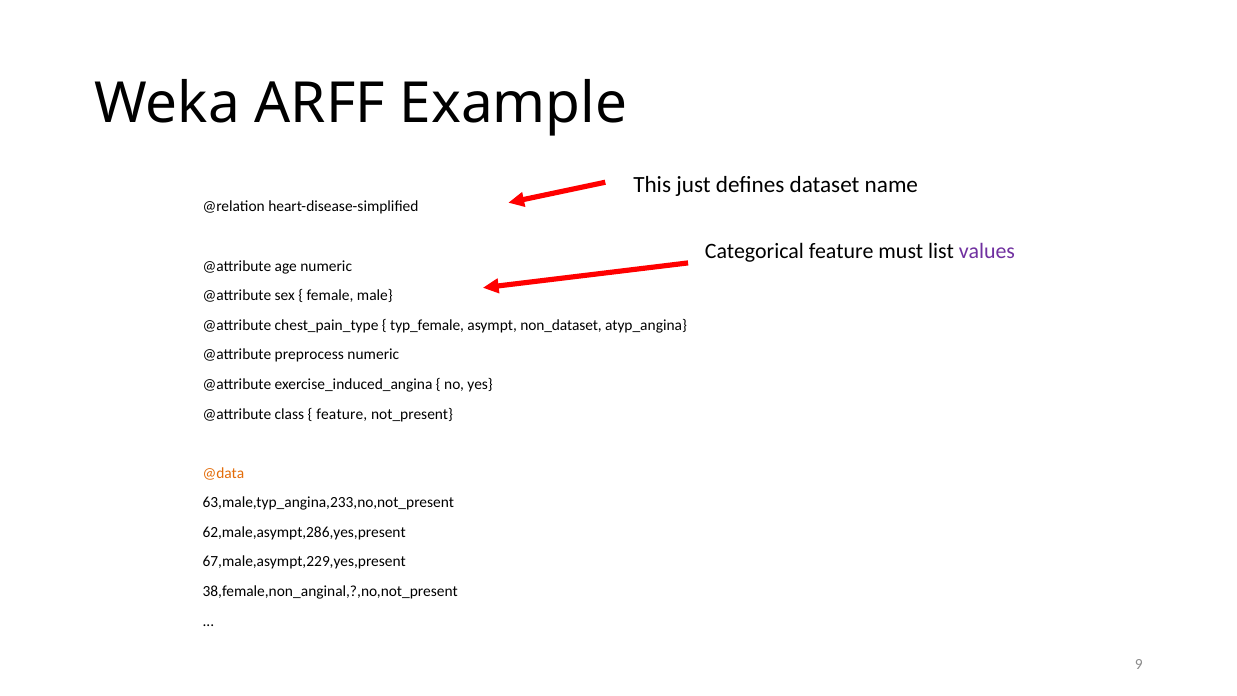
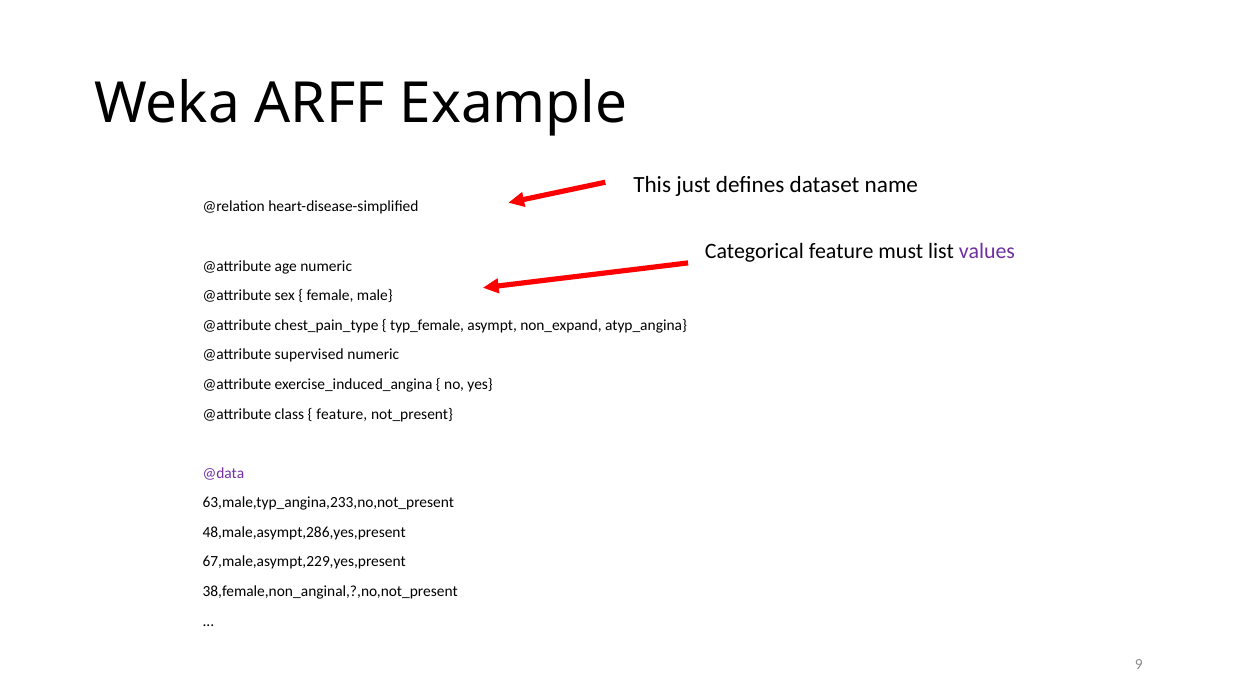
non_dataset: non_dataset -> non_expand
preprocess: preprocess -> supervised
@data colour: orange -> purple
62,male,asympt,286,yes,present: 62,male,asympt,286,yes,present -> 48,male,asympt,286,yes,present
